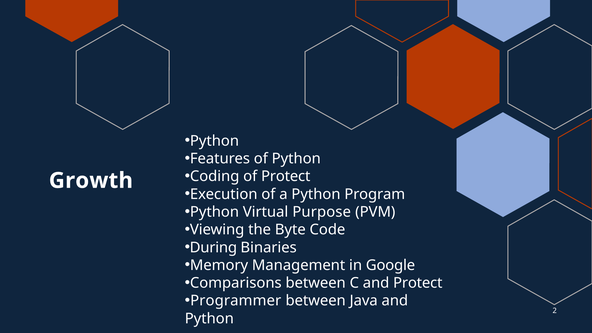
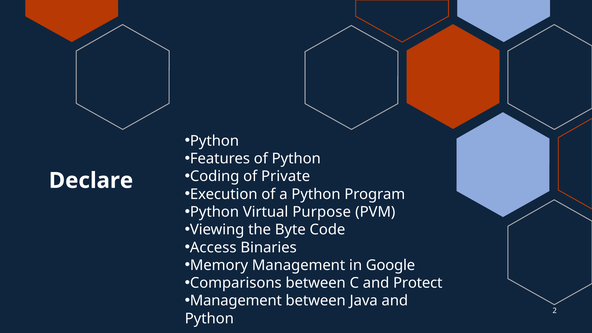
of Protect: Protect -> Private
Growth: Growth -> Declare
During: During -> Access
Programmer at (236, 301): Programmer -> Management
